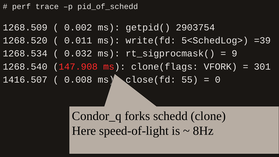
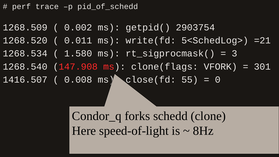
=39: =39 -> =21
0.032: 0.032 -> 1.580
9: 9 -> 3
